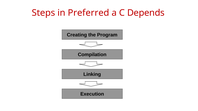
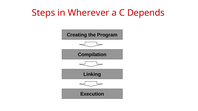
Preferred: Preferred -> Wherever
